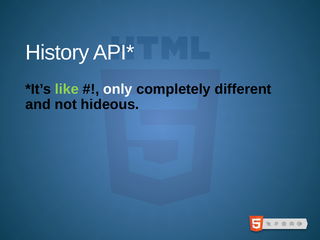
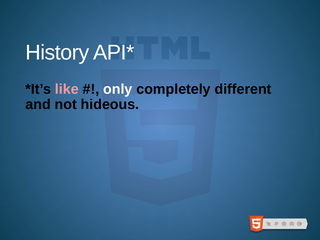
like colour: light green -> pink
